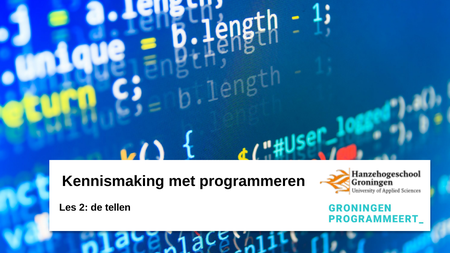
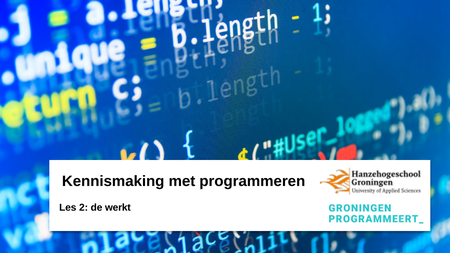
tellen: tellen -> werkt
